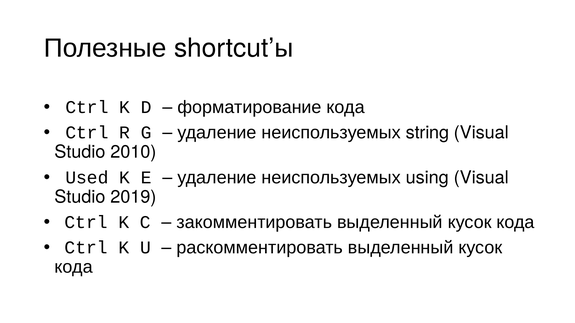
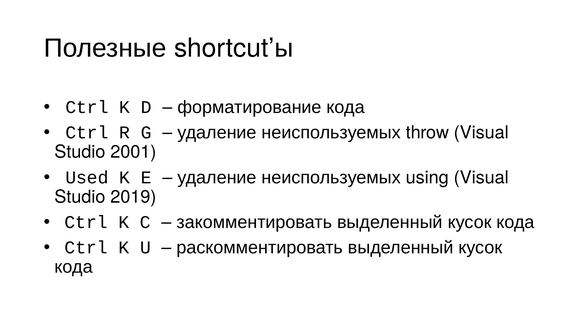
string: string -> throw
2010: 2010 -> 2001
